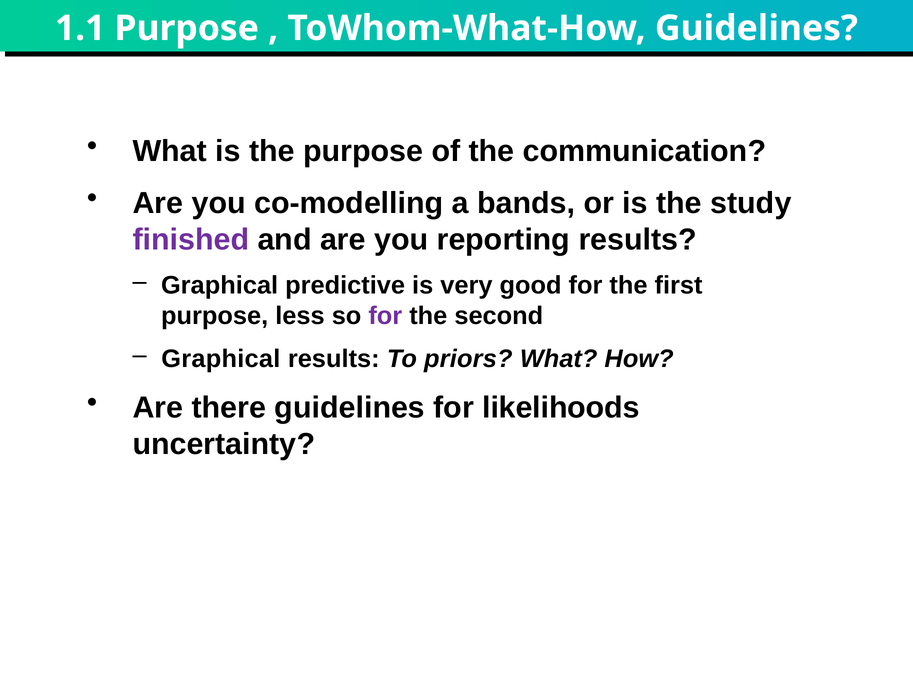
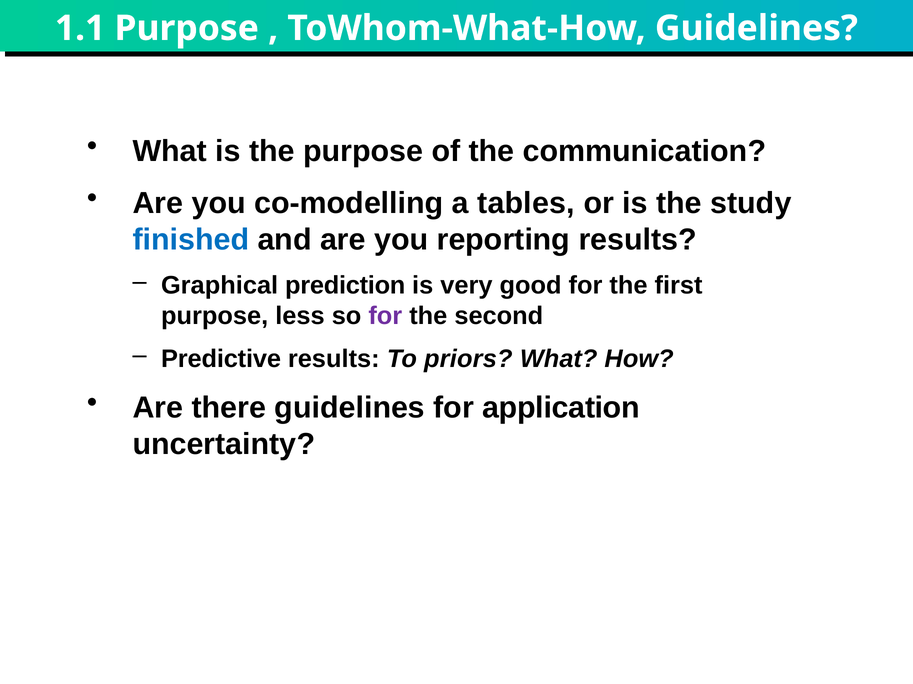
bands: bands -> tables
finished colour: purple -> blue
predictive: predictive -> prediction
Graphical at (221, 359): Graphical -> Predictive
likelihoods: likelihoods -> application
